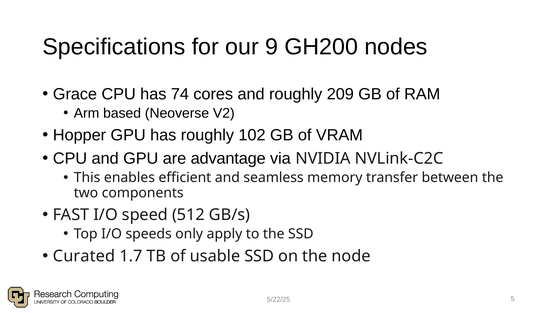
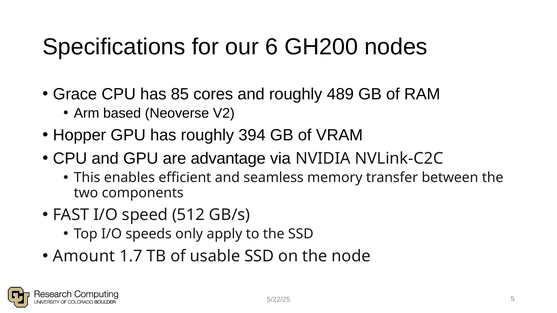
9: 9 -> 6
74: 74 -> 85
209: 209 -> 489
102: 102 -> 394
Curated: Curated -> Amount
